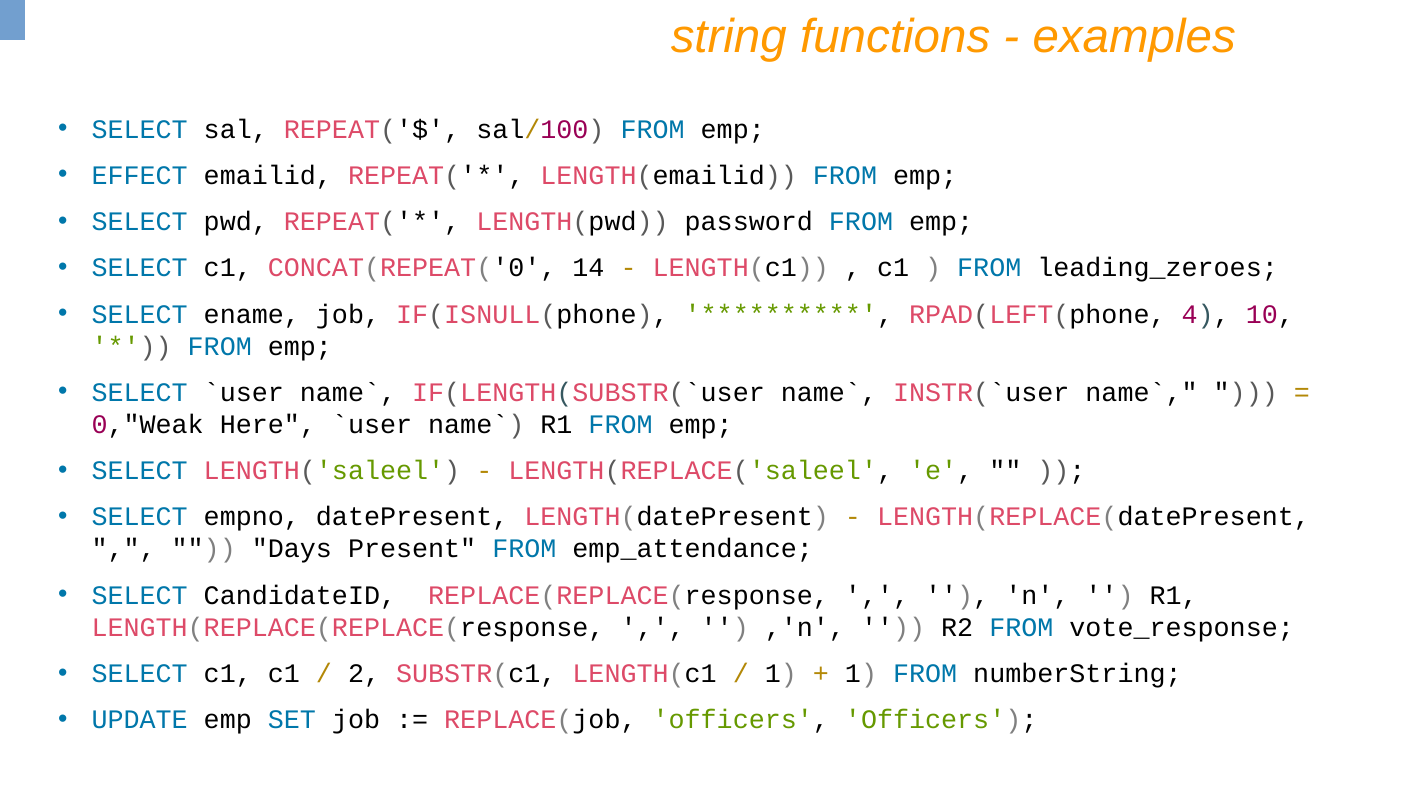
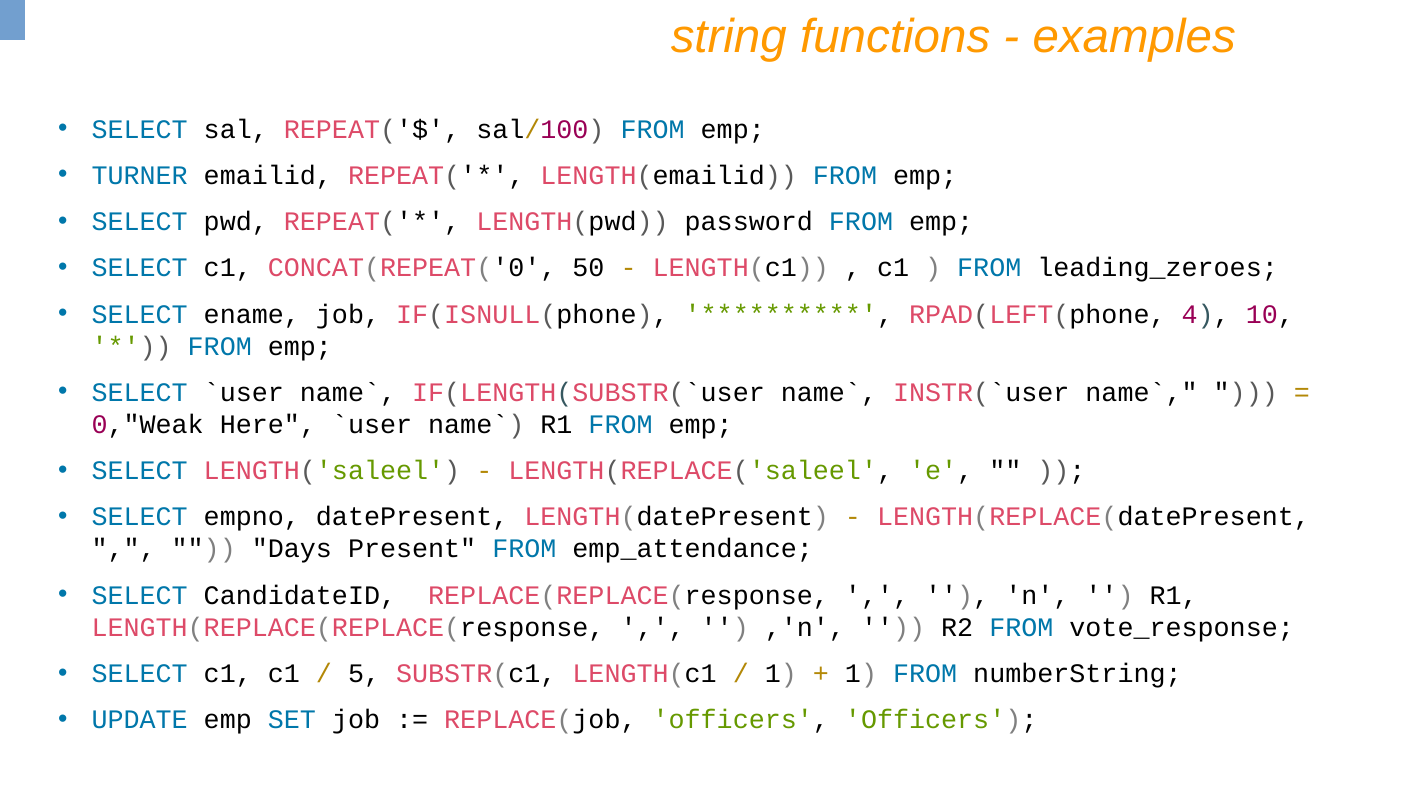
EFFECT: EFFECT -> TURNER
14: 14 -> 50
2: 2 -> 5
